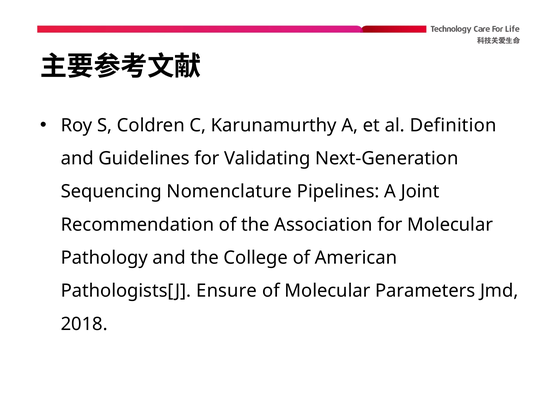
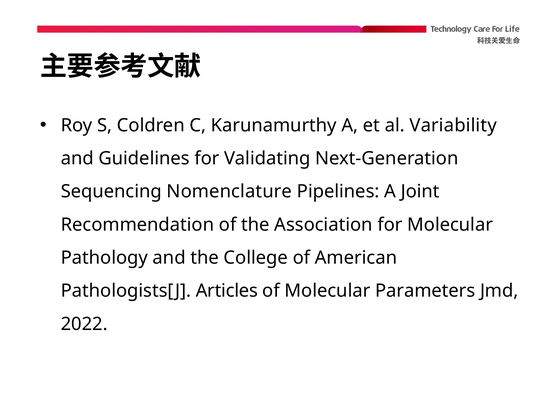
Definition: Definition -> Variability
Ensure: Ensure -> Articles
2018: 2018 -> 2022
